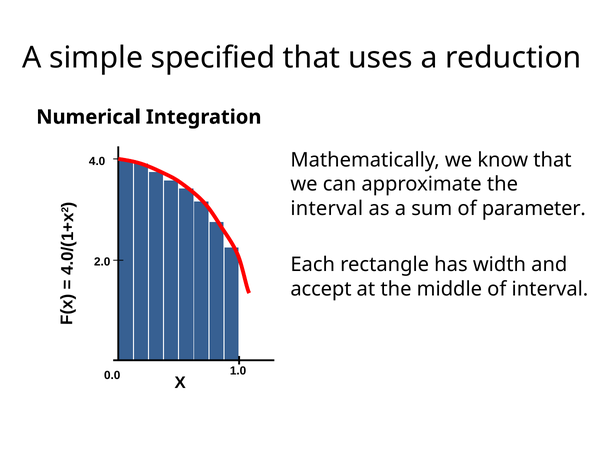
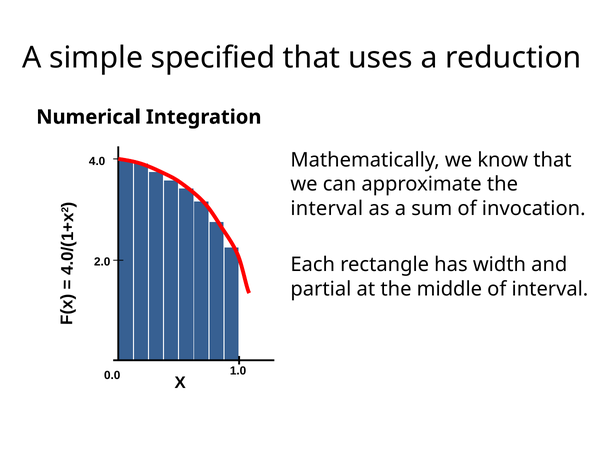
parameter: parameter -> invocation
accept: accept -> partial
